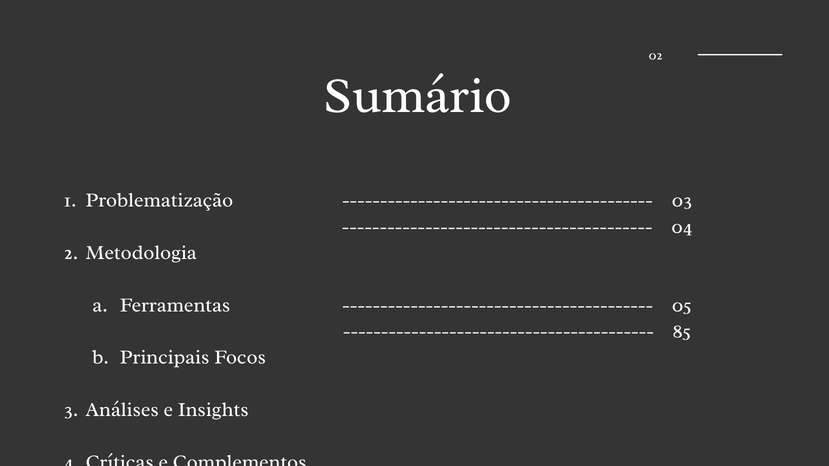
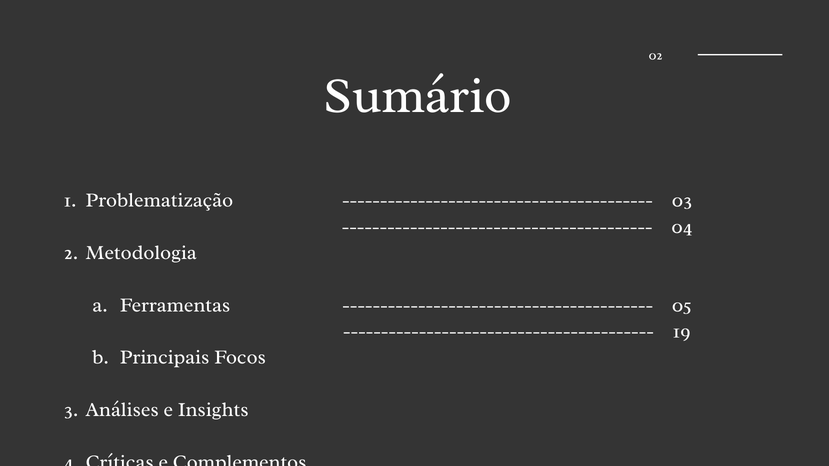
85: 85 -> 19
